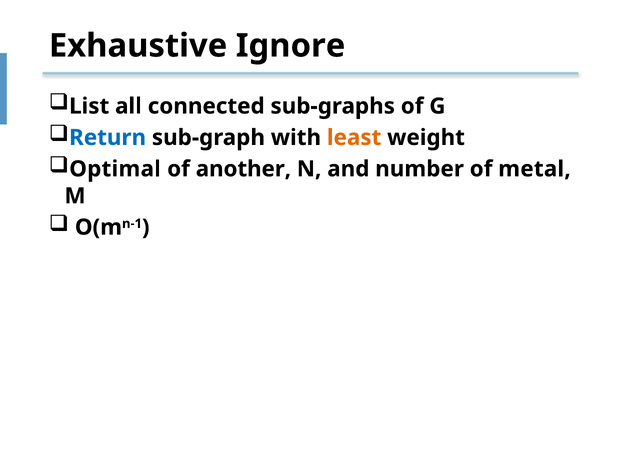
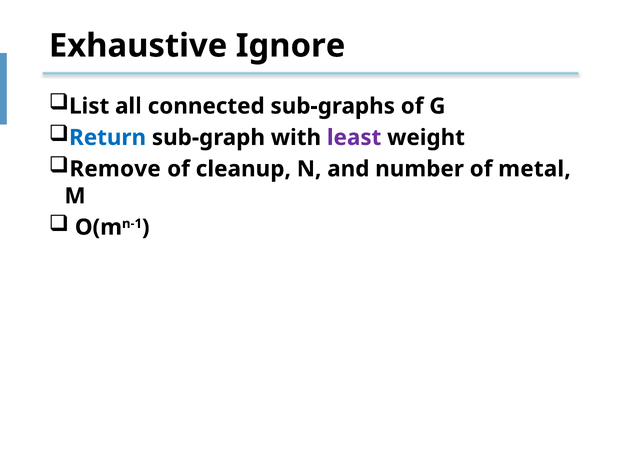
least colour: orange -> purple
Optimal: Optimal -> Remove
another: another -> cleanup
